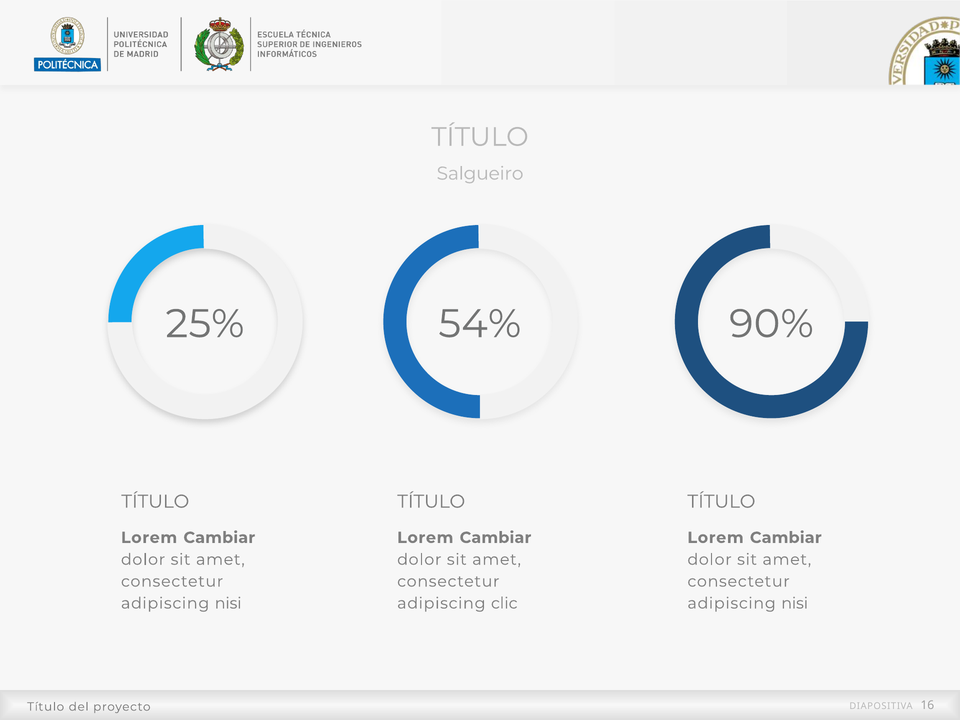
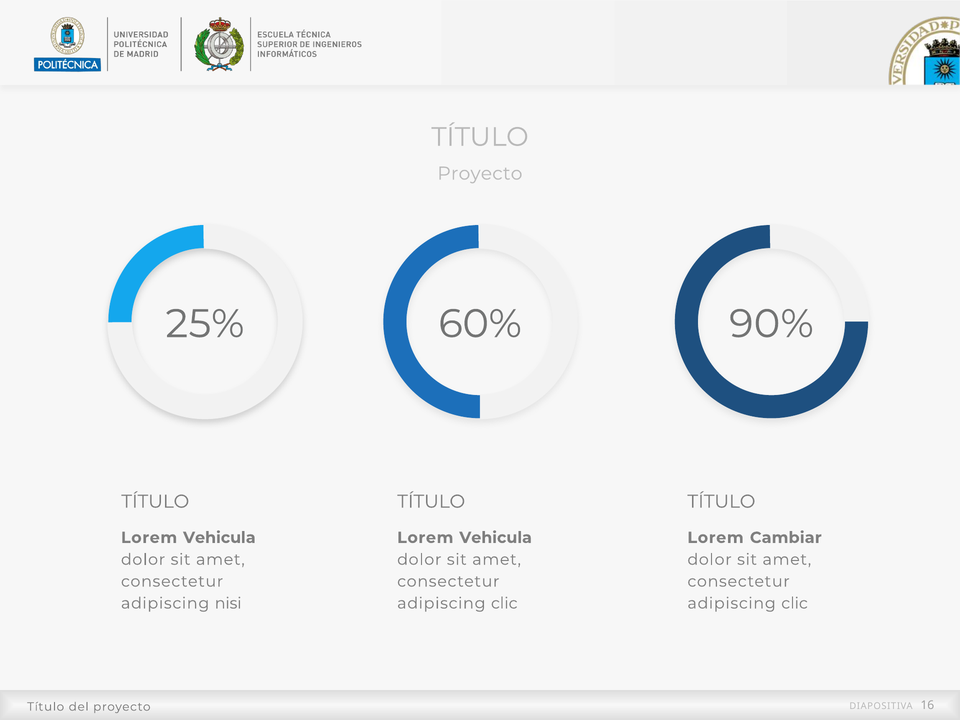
Salgueiro at (480, 174): Salgueiro -> Proyecto
54%: 54% -> 60%
Cambiar at (219, 538): Cambiar -> Vehicula
Cambiar at (496, 538): Cambiar -> Vehicula
nisi at (795, 603): nisi -> clic
